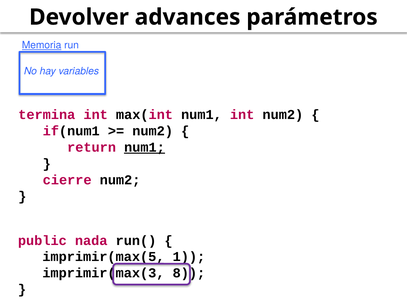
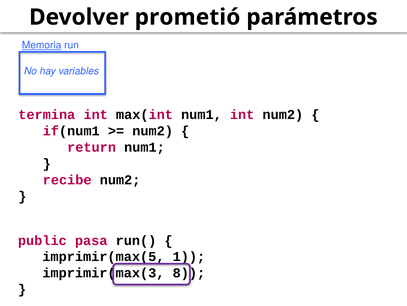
advances: advances -> prometió
num1 at (144, 147) underline: present -> none
cierre: cierre -> recibe
nada: nada -> pasa
